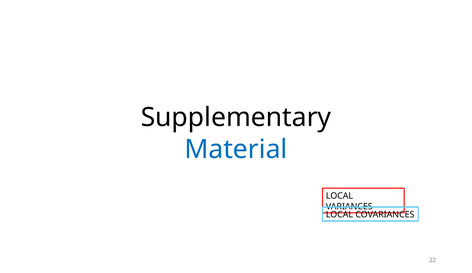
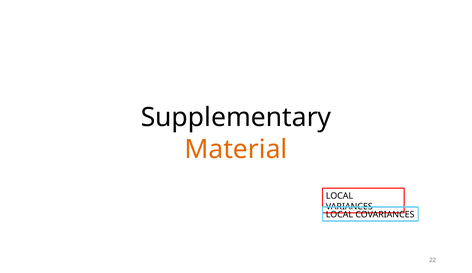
Material colour: blue -> orange
